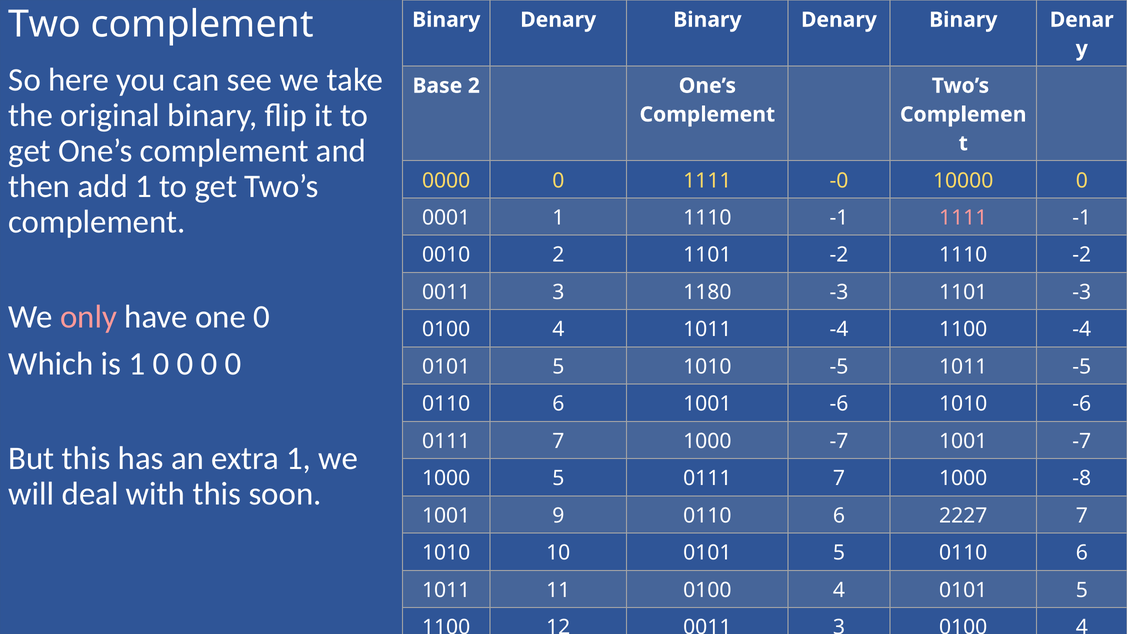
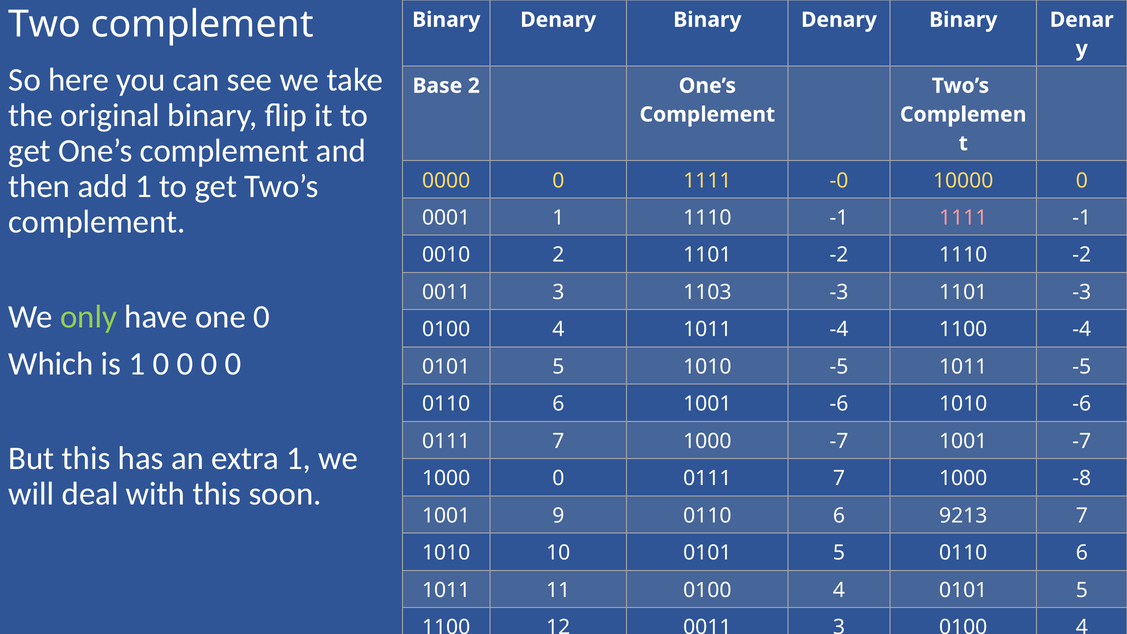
1180: 1180 -> 1103
only colour: pink -> light green
1000 5: 5 -> 0
2227: 2227 -> 9213
